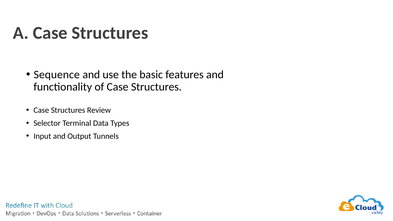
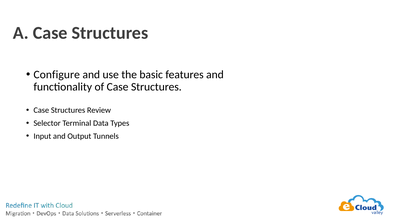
Sequence: Sequence -> Configure
